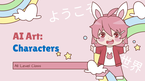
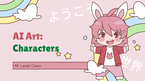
Characters colour: blue -> green
